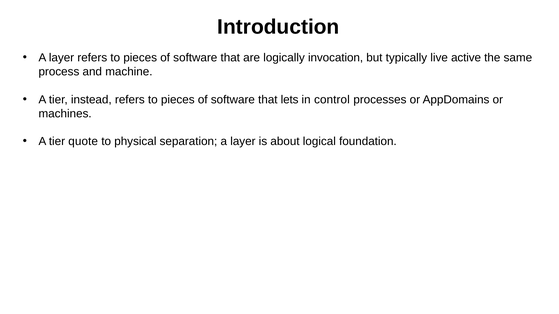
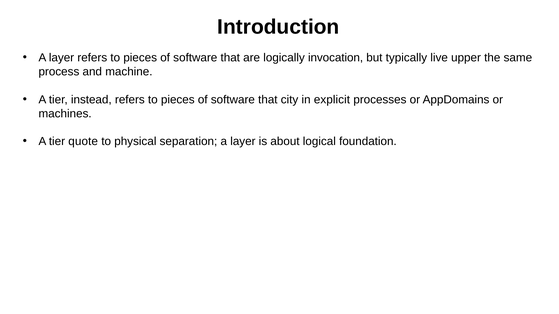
active: active -> upper
lets: lets -> city
control: control -> explicit
